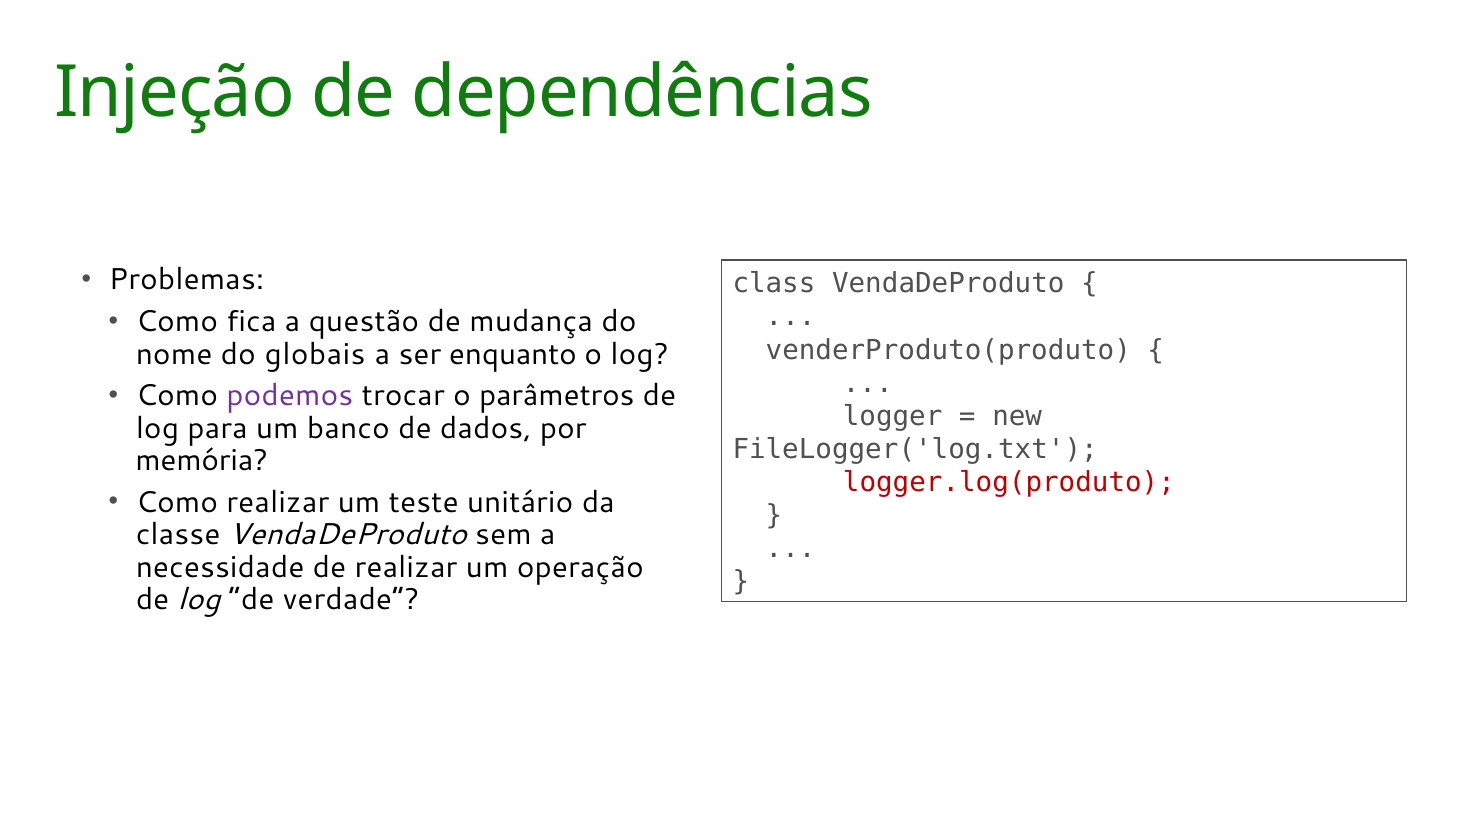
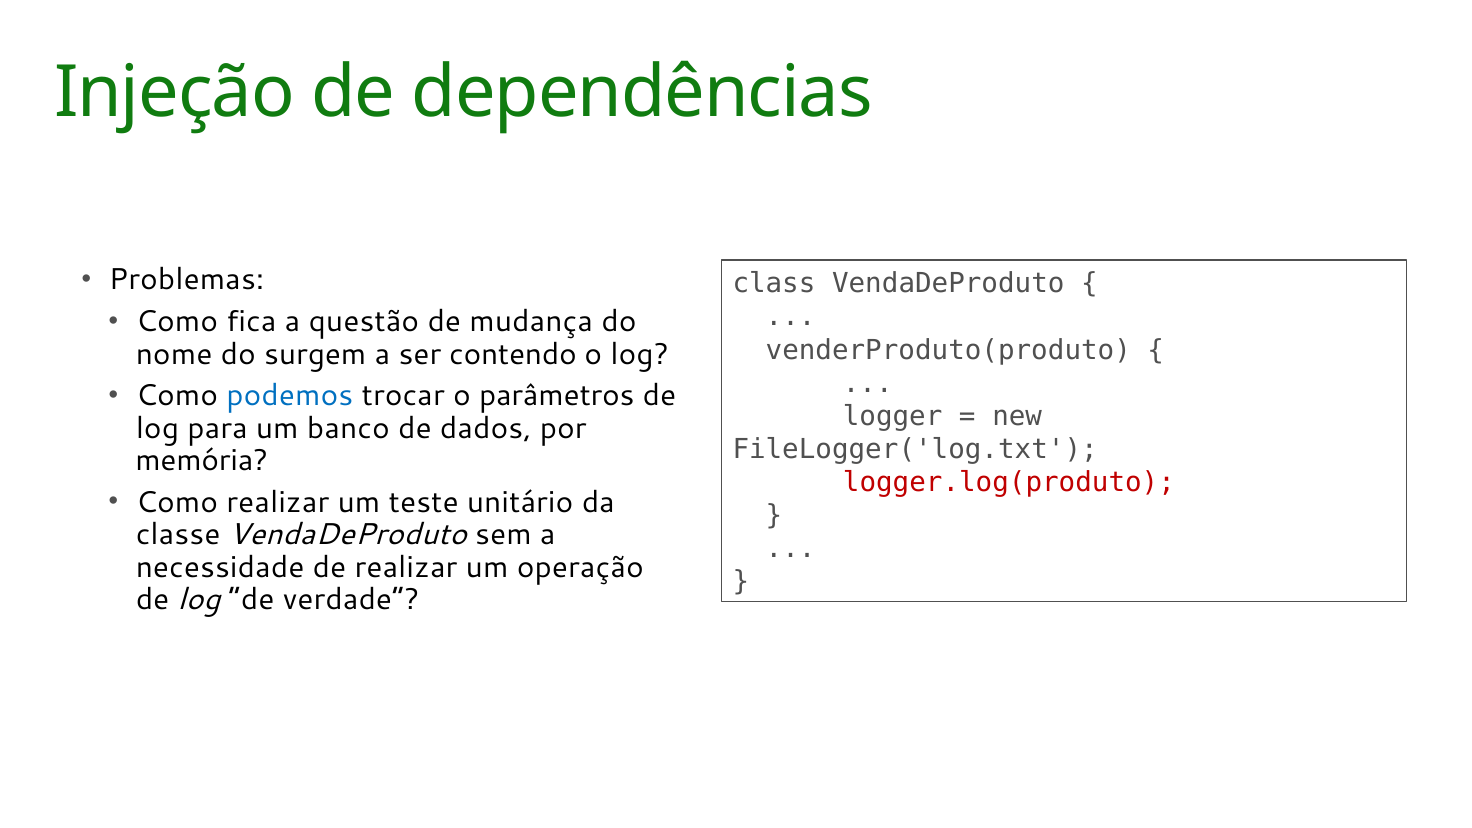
globais: globais -> surgem
enquanto: enquanto -> contendo
podemos colour: purple -> blue
